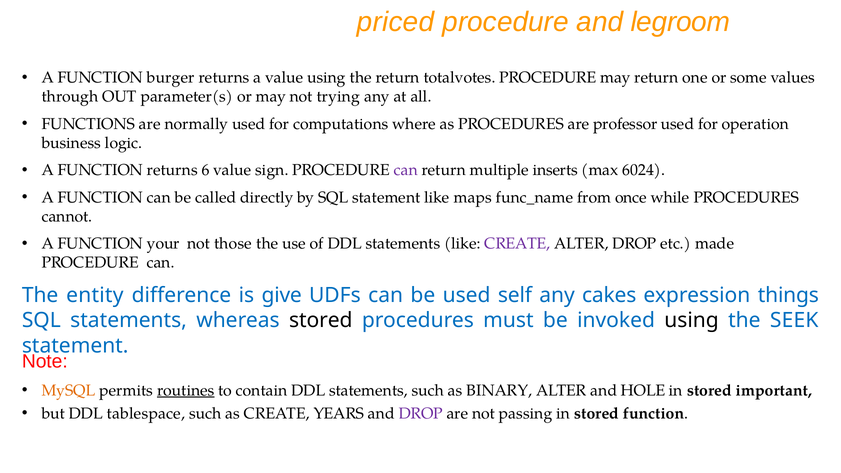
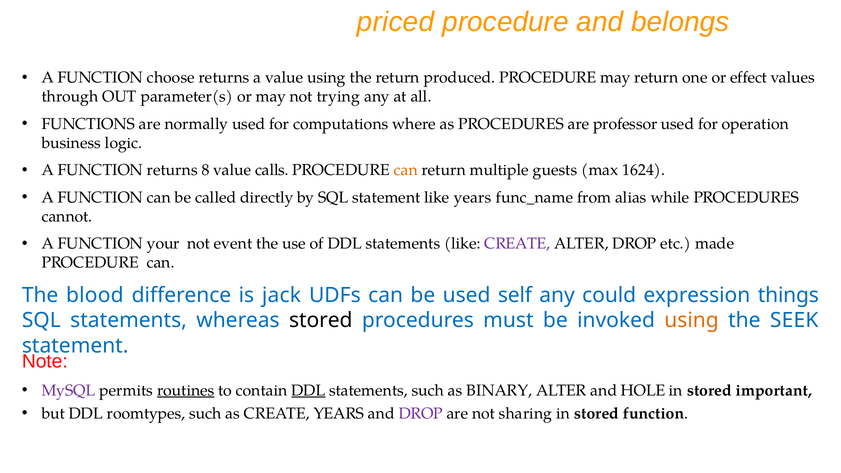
legroom: legroom -> belongs
burger: burger -> choose
totalvotes: totalvotes -> produced
some: some -> effect
6: 6 -> 8
sign: sign -> calls
can at (406, 170) colour: purple -> orange
inserts: inserts -> guests
6024: 6024 -> 1624
like maps: maps -> years
once: once -> alias
those: those -> event
entity: entity -> blood
give: give -> jack
cakes: cakes -> could
using at (692, 320) colour: black -> orange
MySQL colour: orange -> purple
DDL at (308, 390) underline: none -> present
tablespace: tablespace -> roomtypes
passing: passing -> sharing
